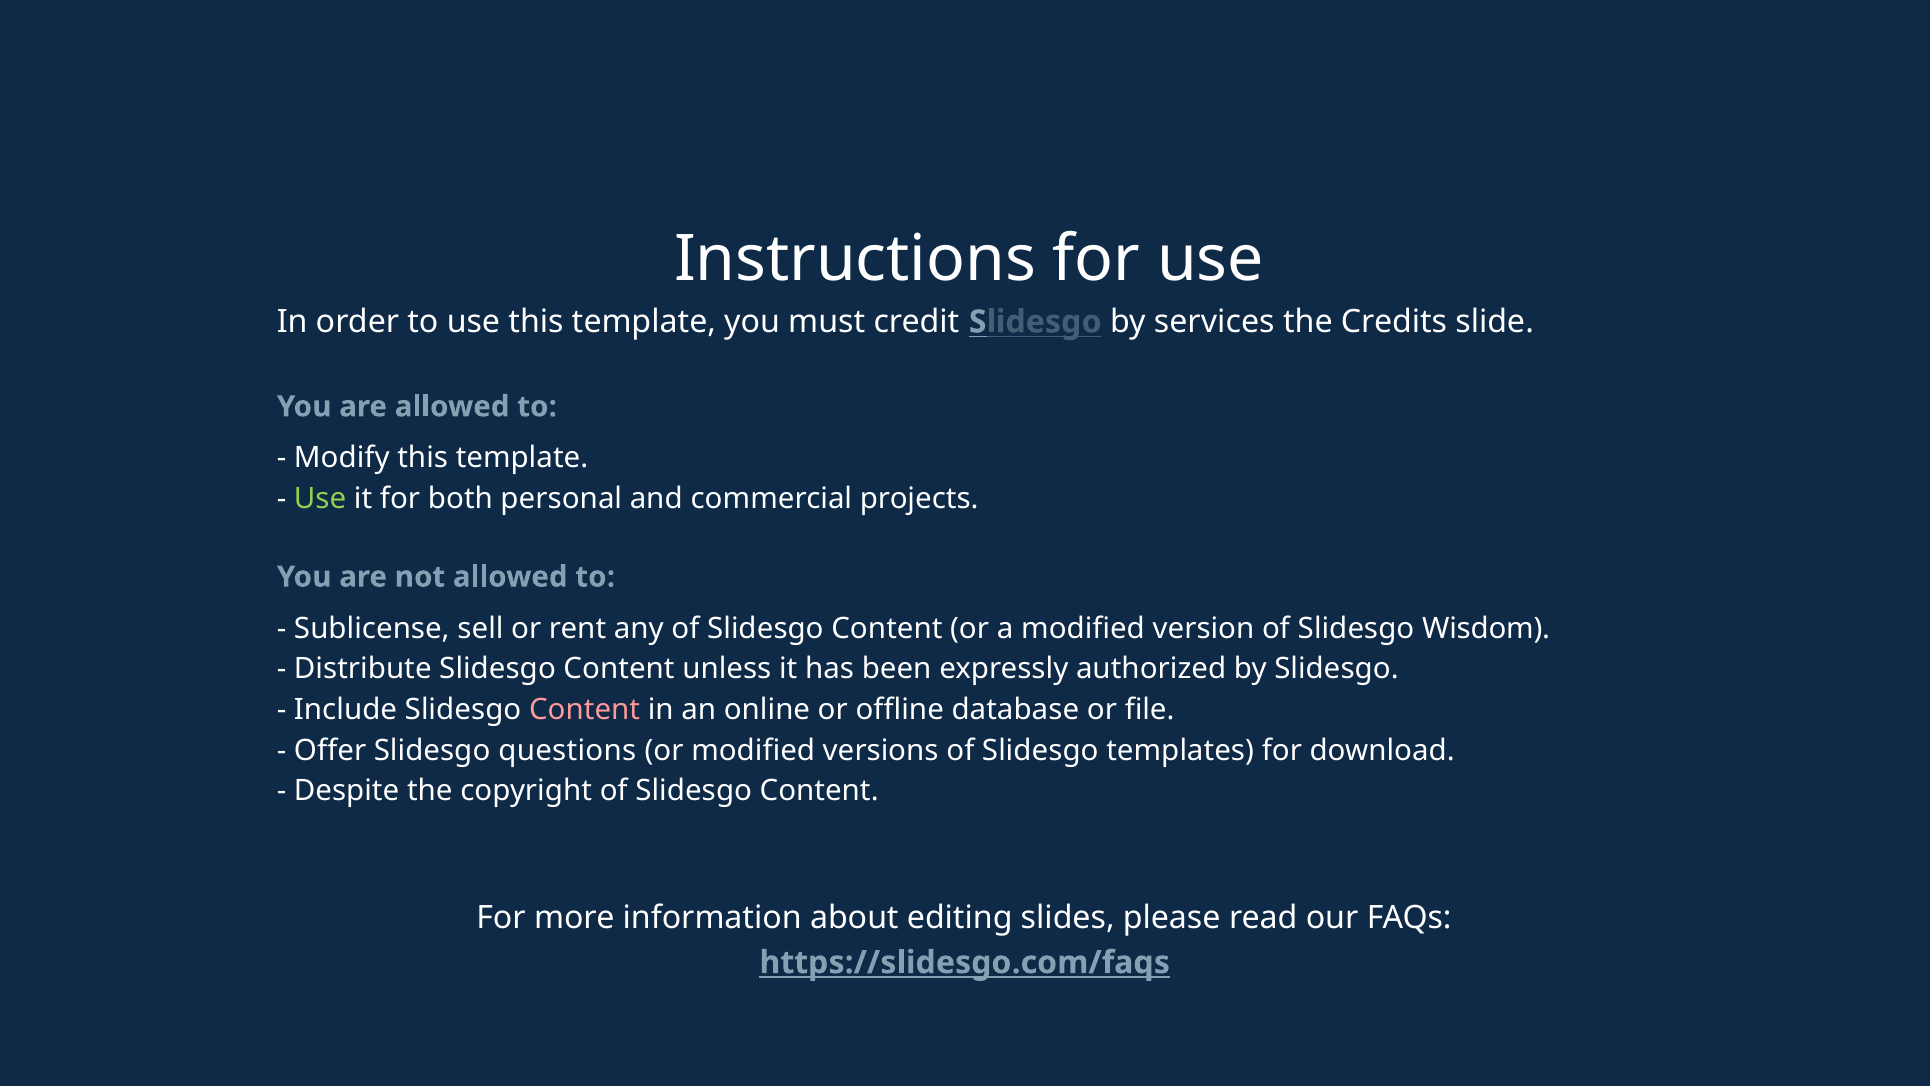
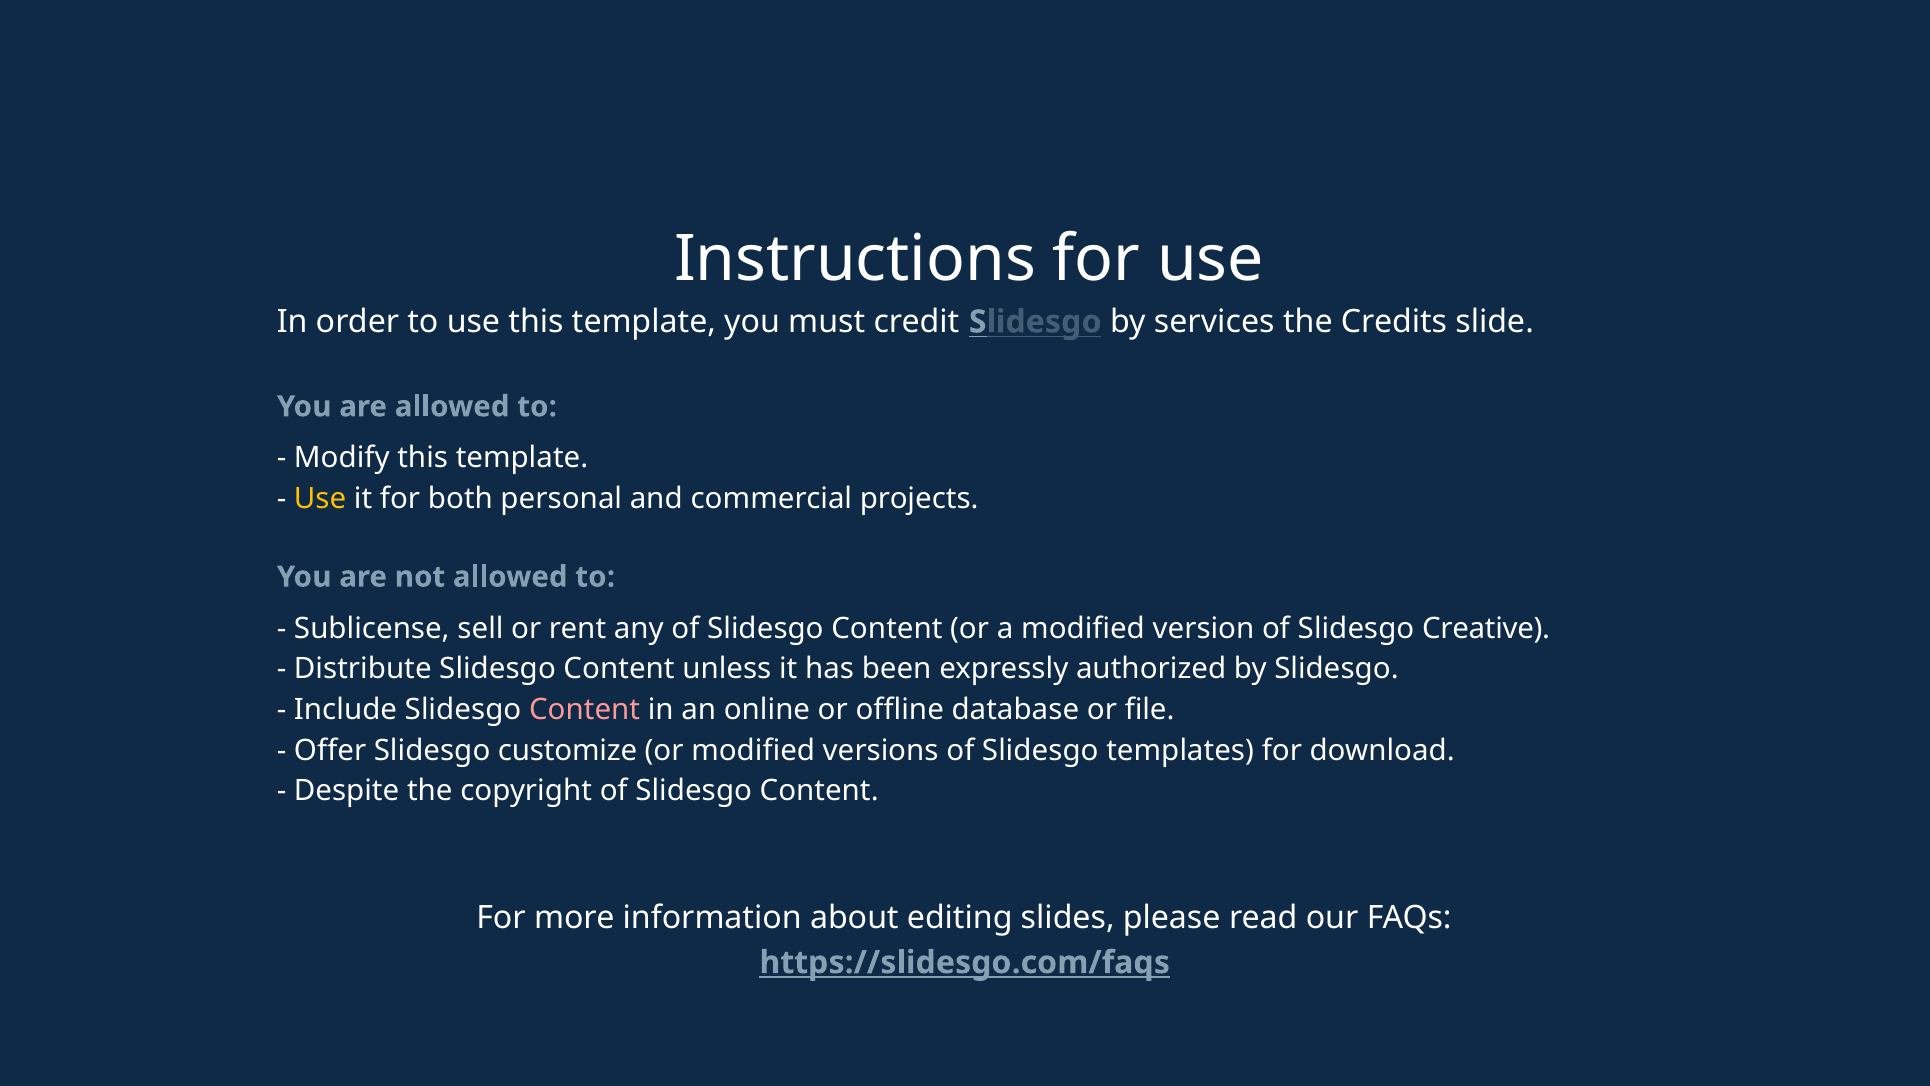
Use at (320, 499) colour: light green -> yellow
Wisdom: Wisdom -> Creative
questions: questions -> customize
